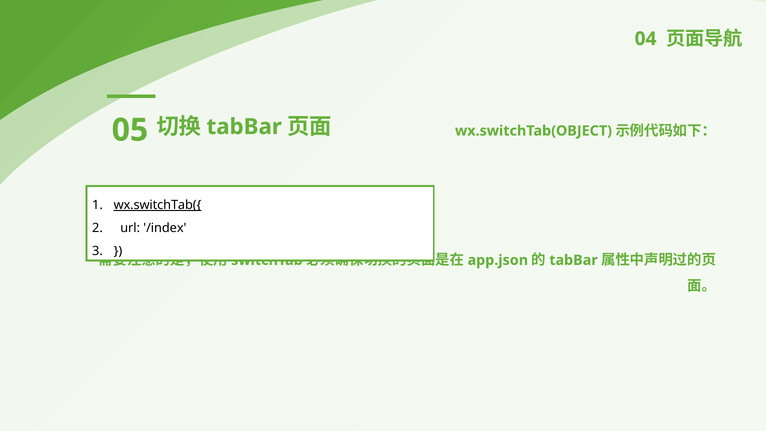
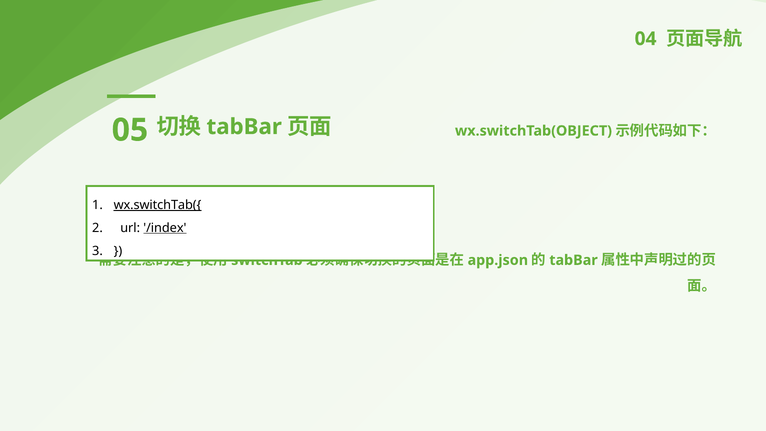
/index underline: none -> present
